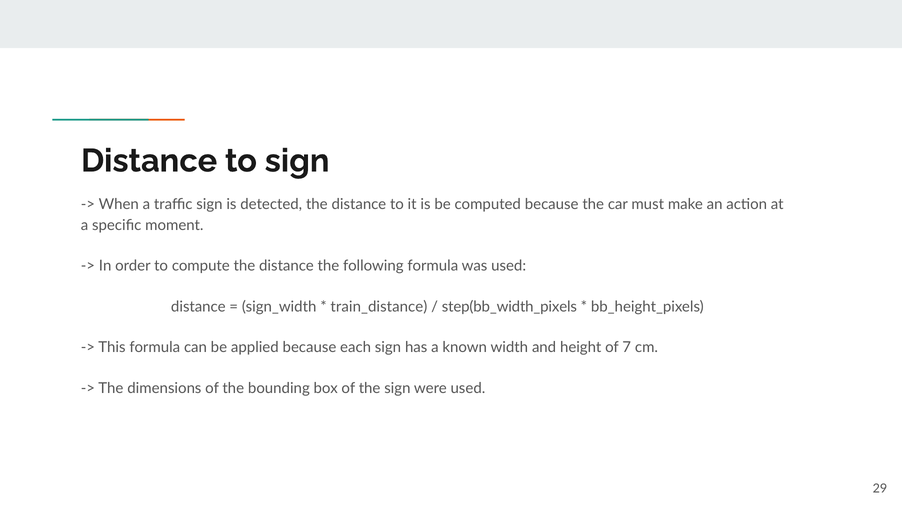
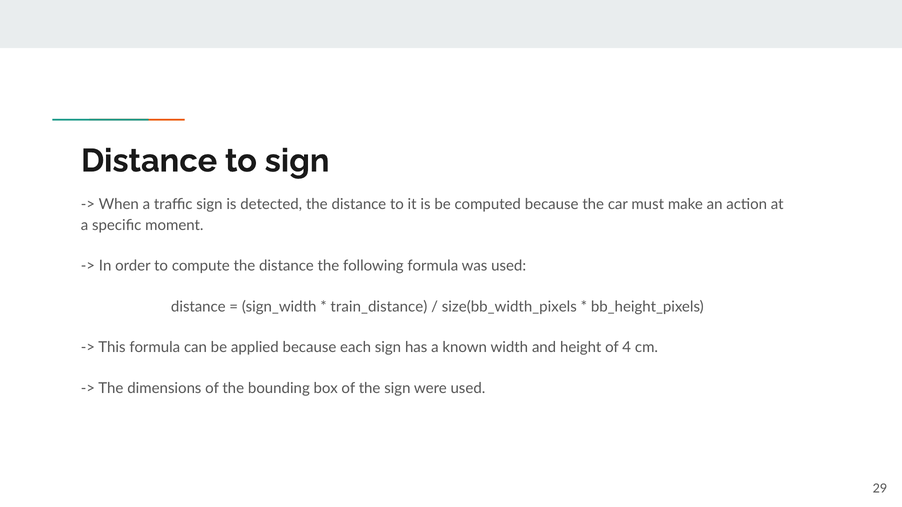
step(bb_width_pixels: step(bb_width_pixels -> size(bb_width_pixels
7: 7 -> 4
